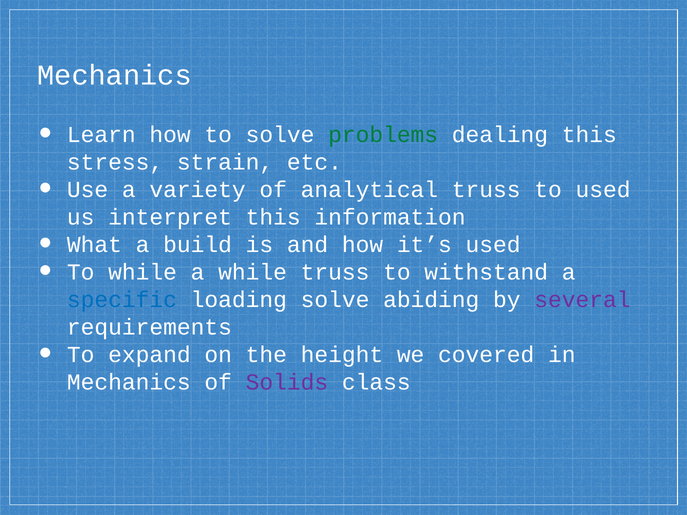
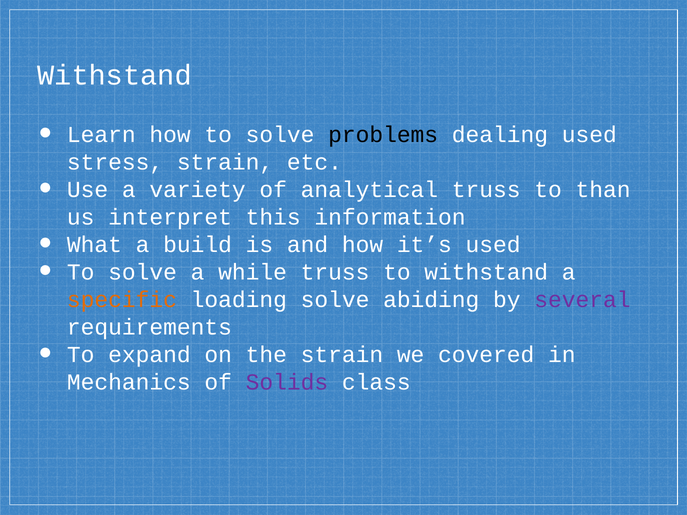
Mechanics at (115, 76): Mechanics -> Withstand
problems colour: green -> black
dealing this: this -> used
to used: used -> than
while at (143, 272): while -> solve
specific colour: blue -> orange
the height: height -> strain
